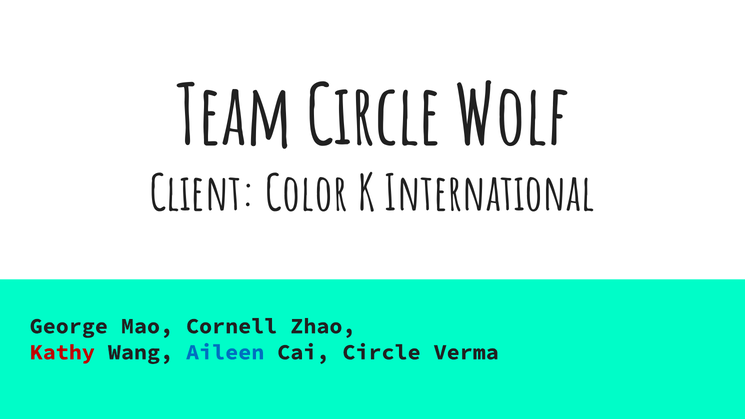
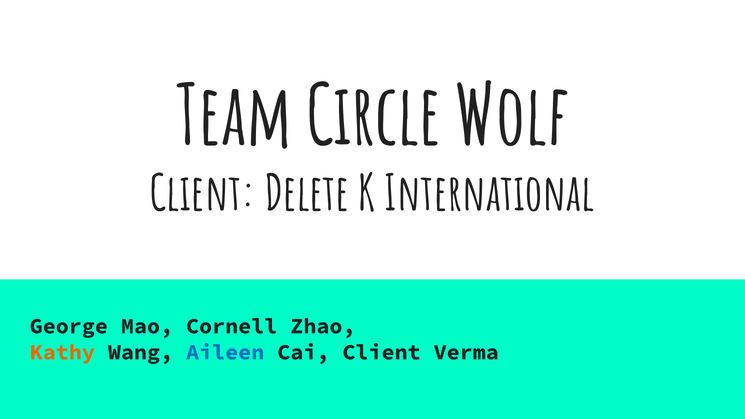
Color: Color -> Delete
Kathy colour: red -> orange
Cai Circle: Circle -> Client
